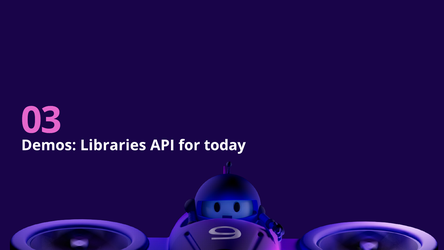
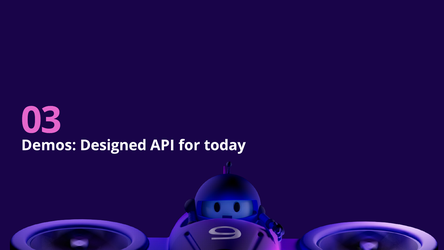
Libraries: Libraries -> Designed
